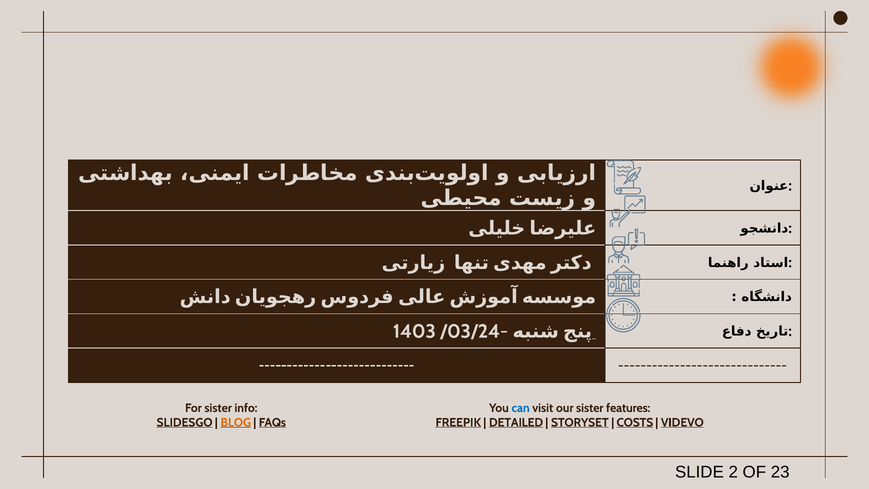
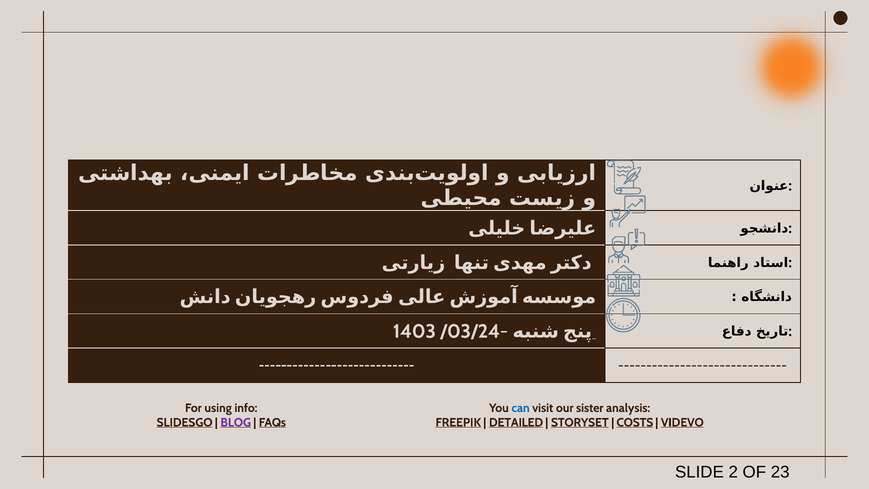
For sister: sister -> using
features: features -> analysis
BLOG colour: orange -> purple
